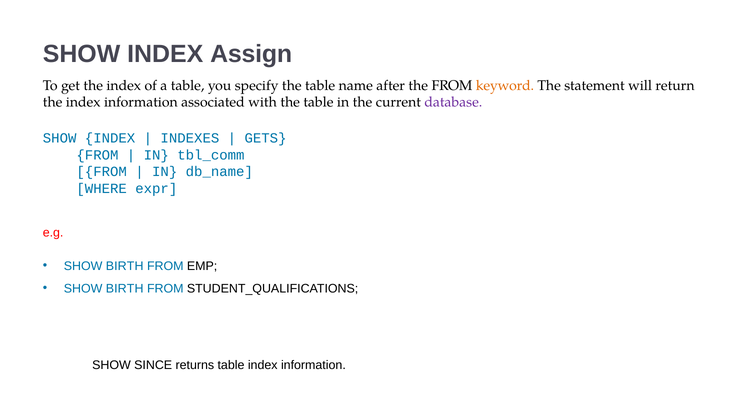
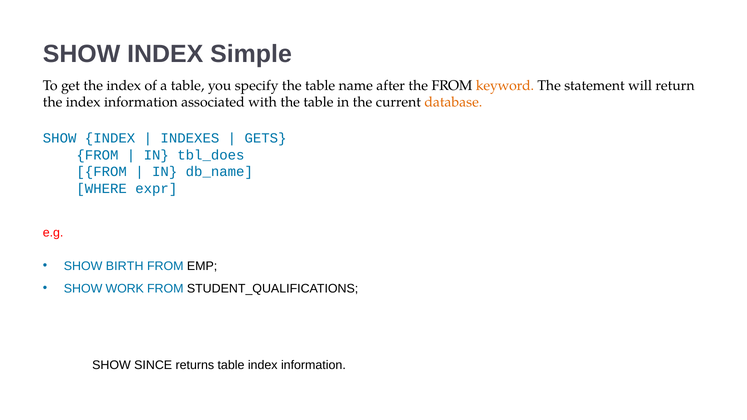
Assign: Assign -> Simple
database colour: purple -> orange
tbl_comm: tbl_comm -> tbl_does
BIRTH at (125, 289): BIRTH -> WORK
